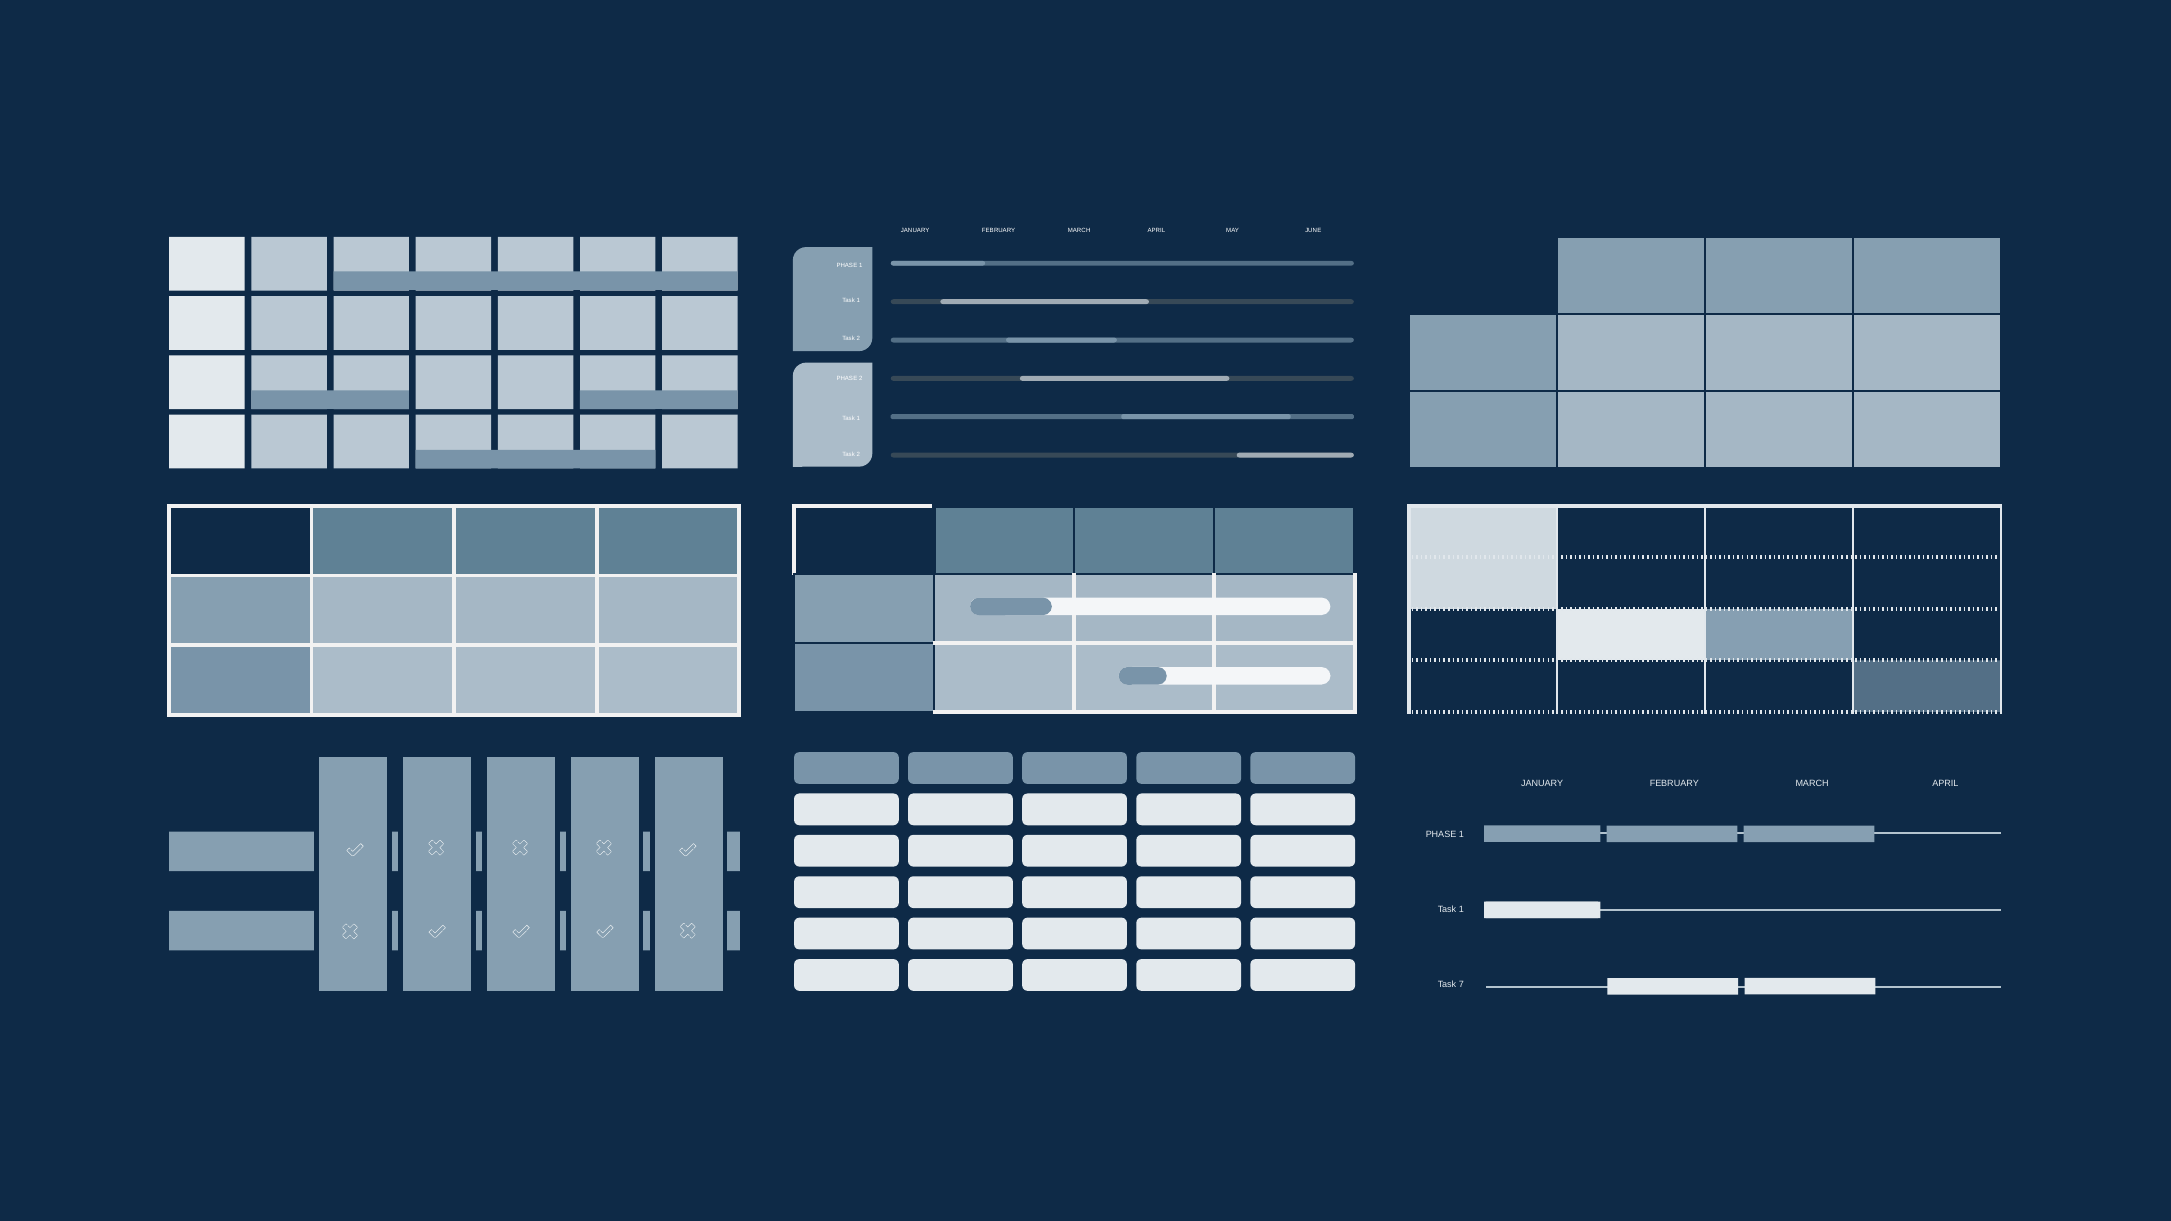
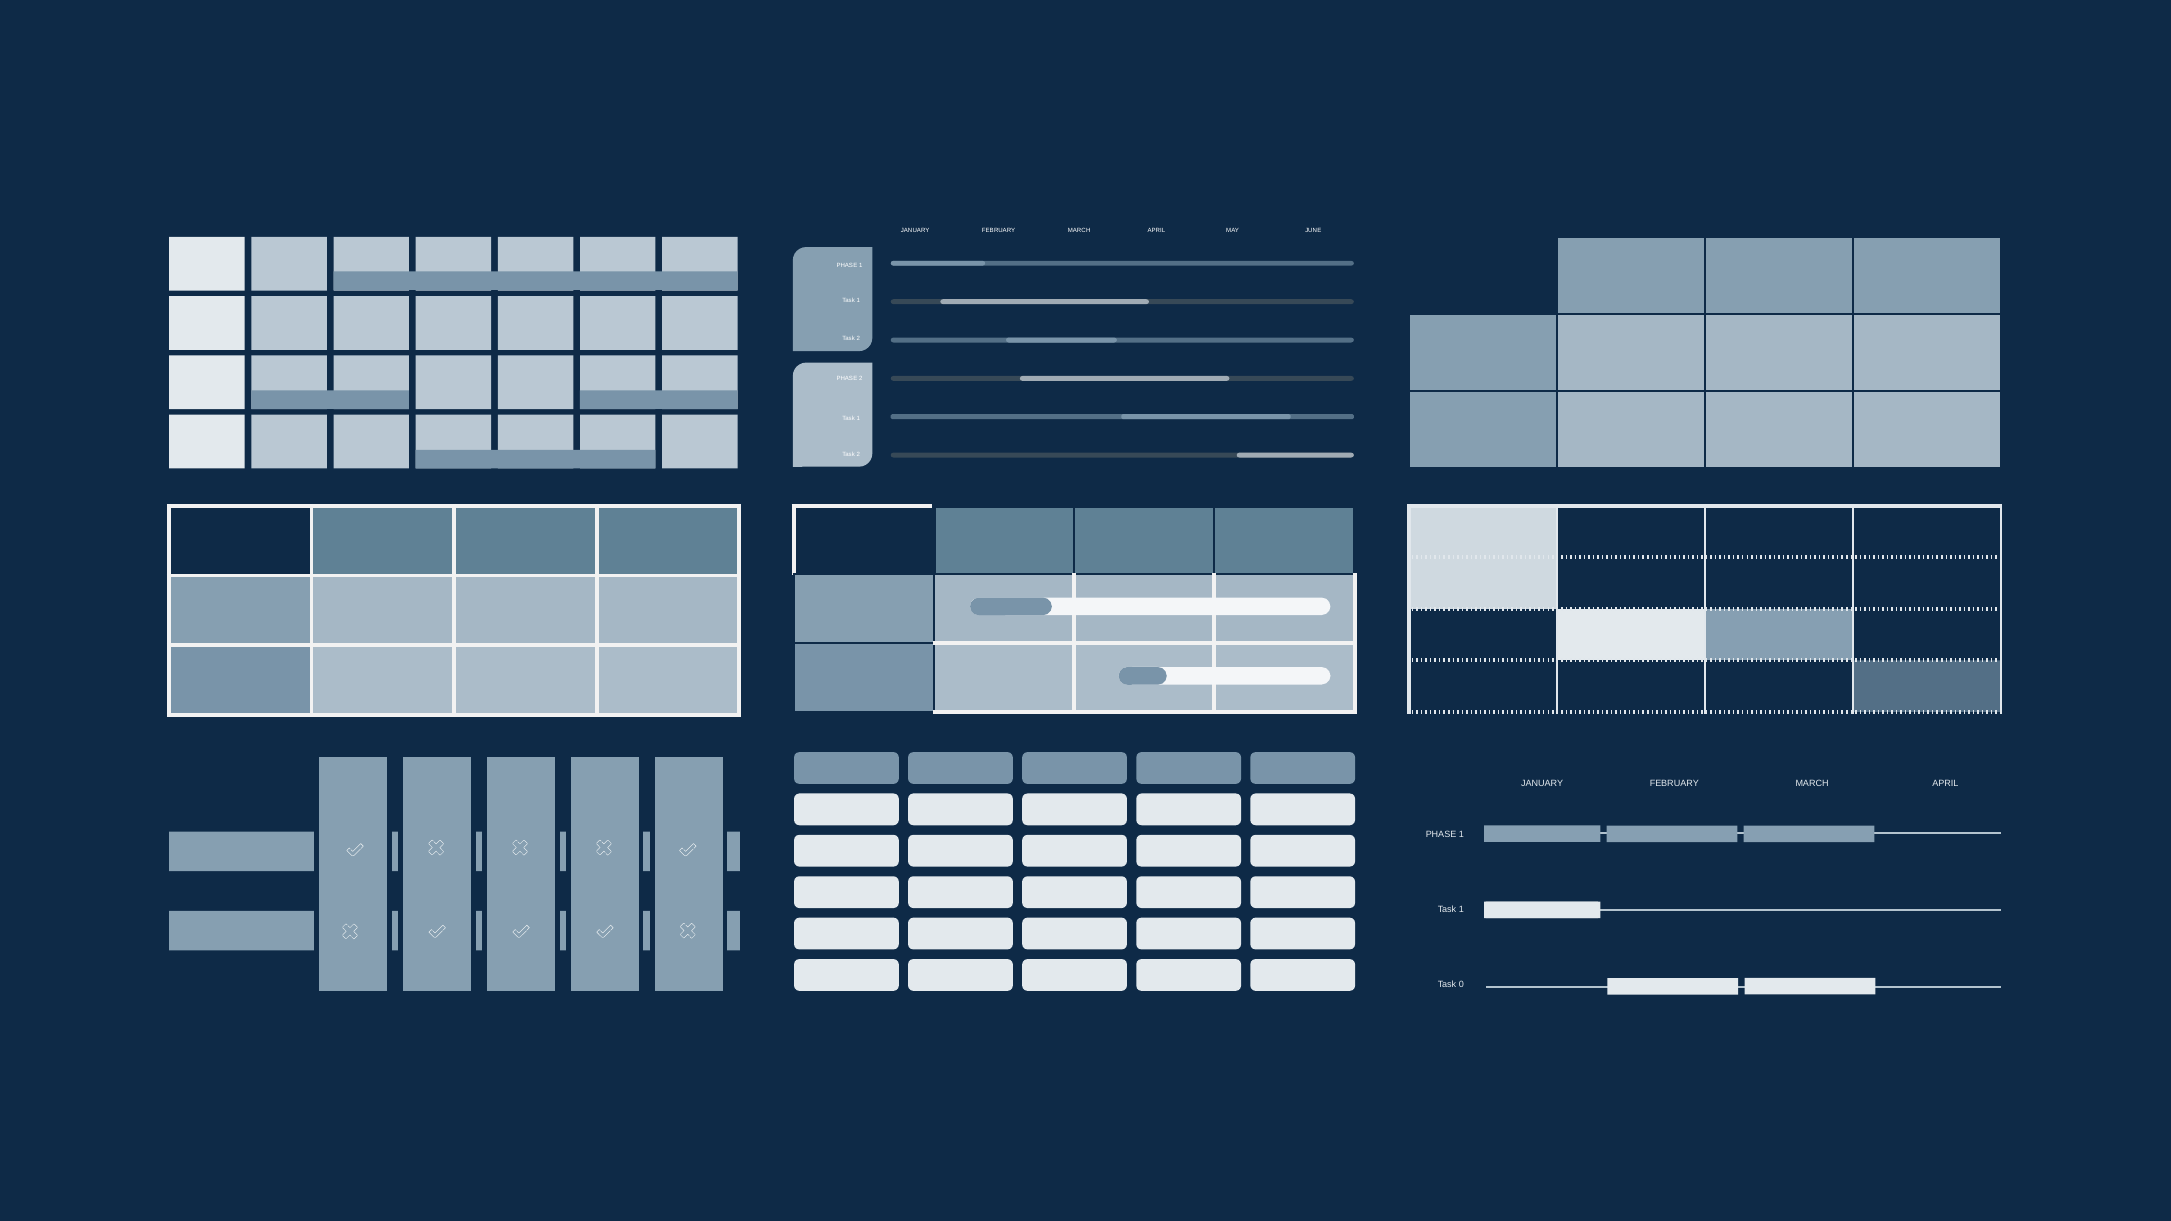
7: 7 -> 0
